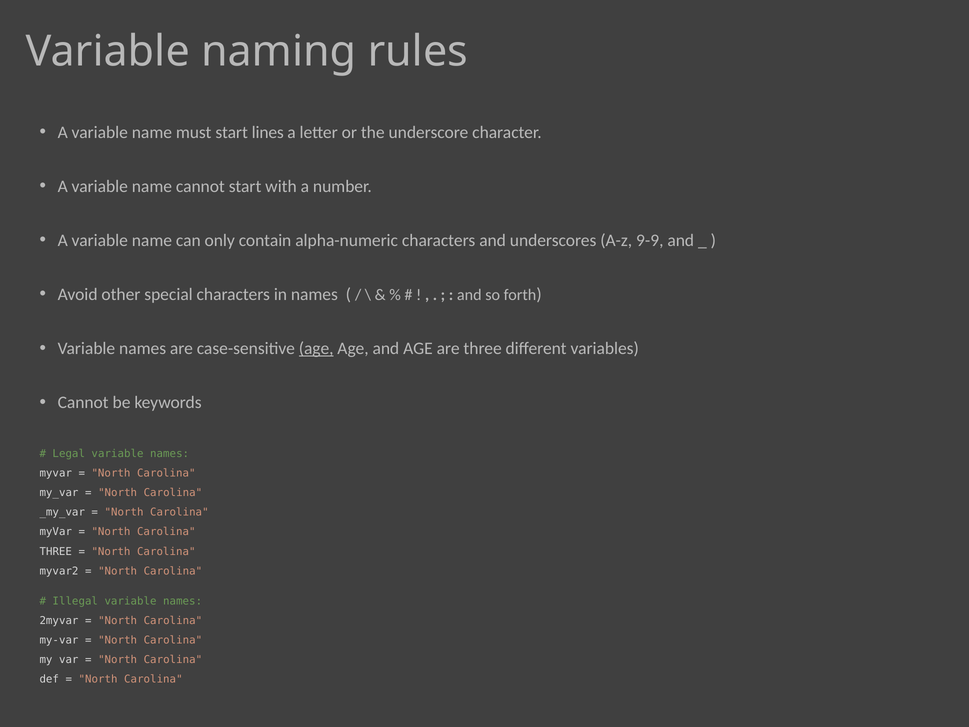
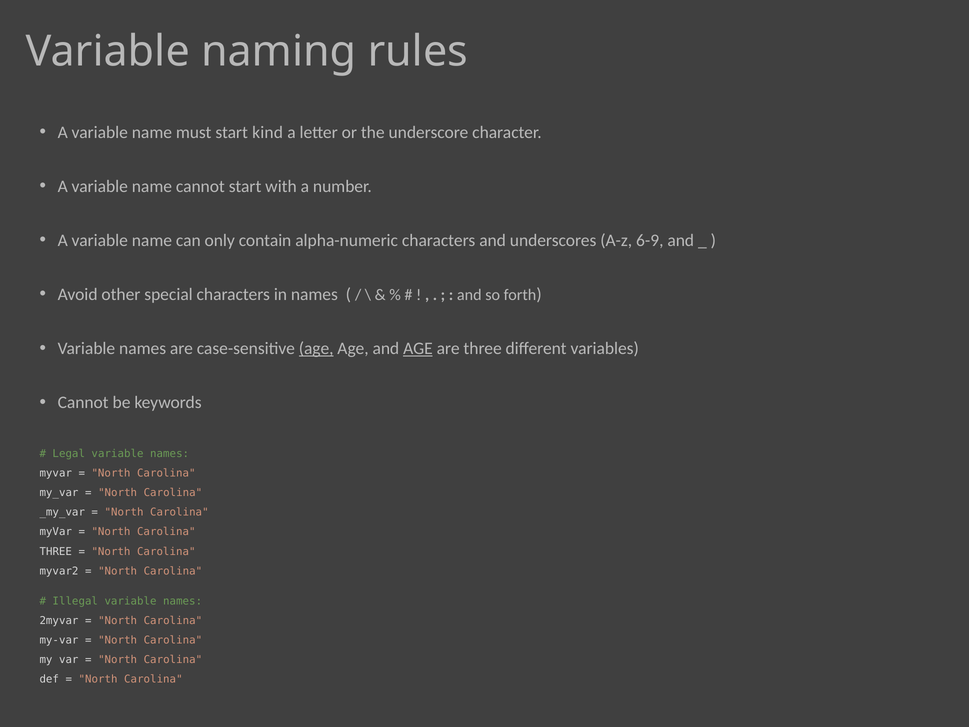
lines: lines -> kind
9-9: 9-9 -> 6-9
AGE at (418, 349) underline: none -> present
